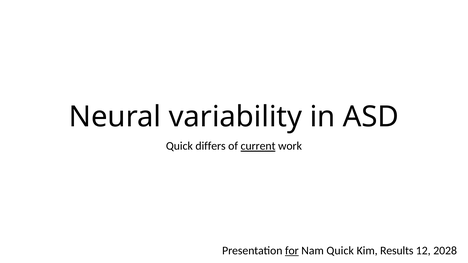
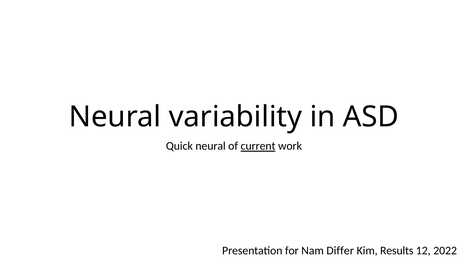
Quick differs: differs -> neural
for underline: present -> none
Nam Quick: Quick -> Differ
2028: 2028 -> 2022
